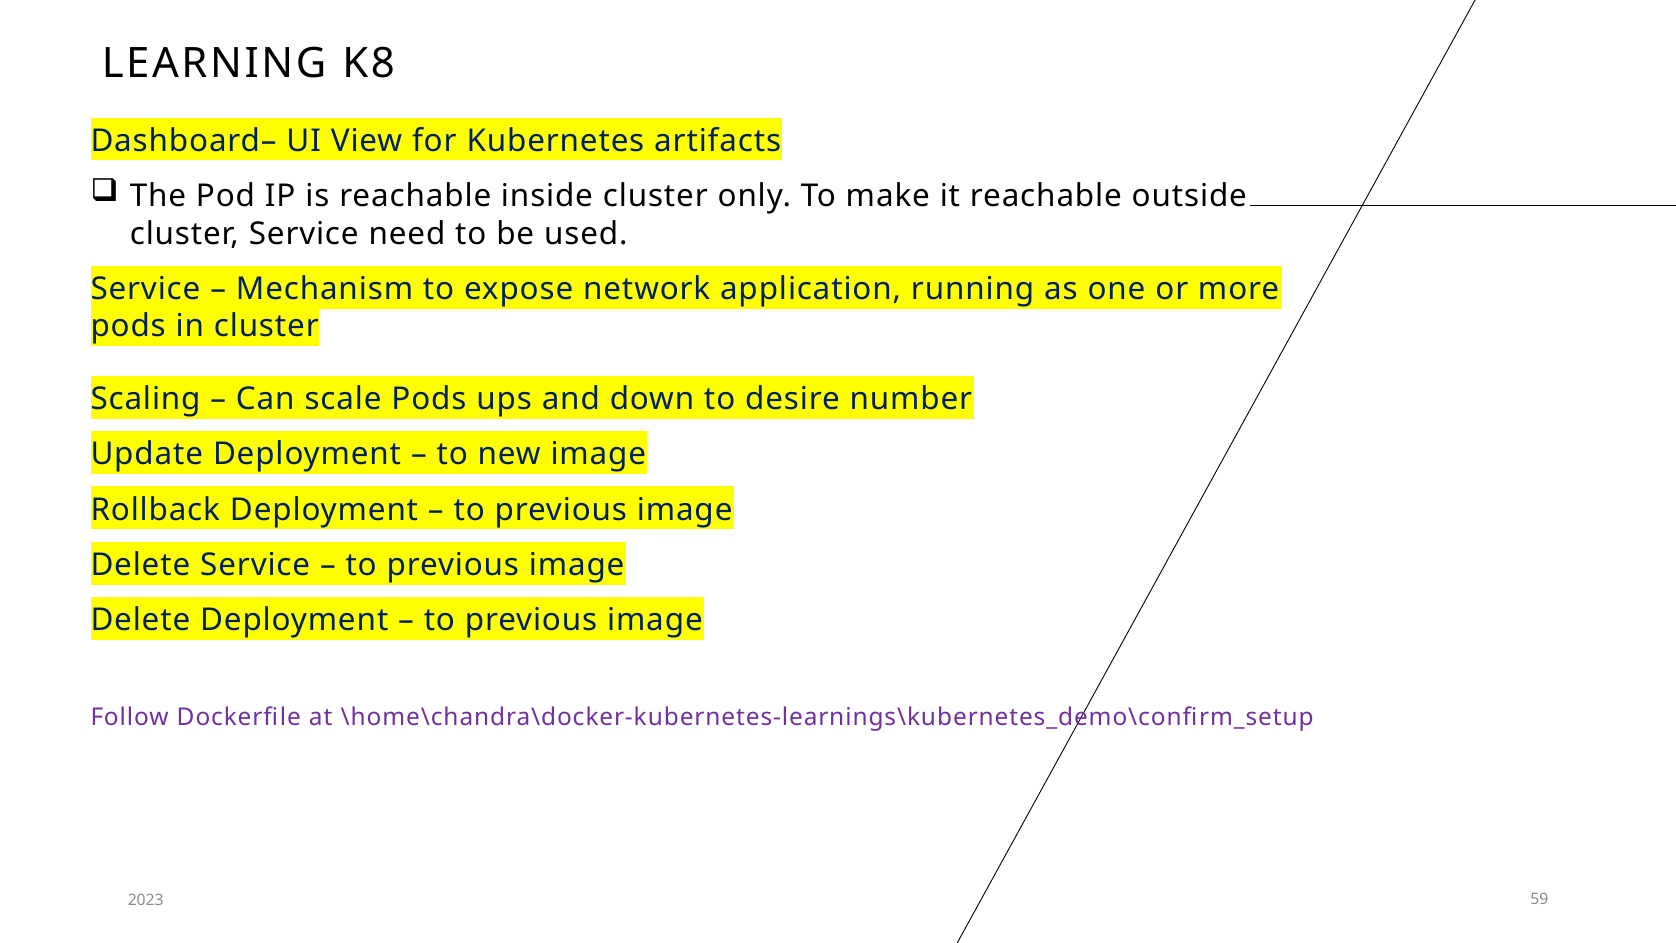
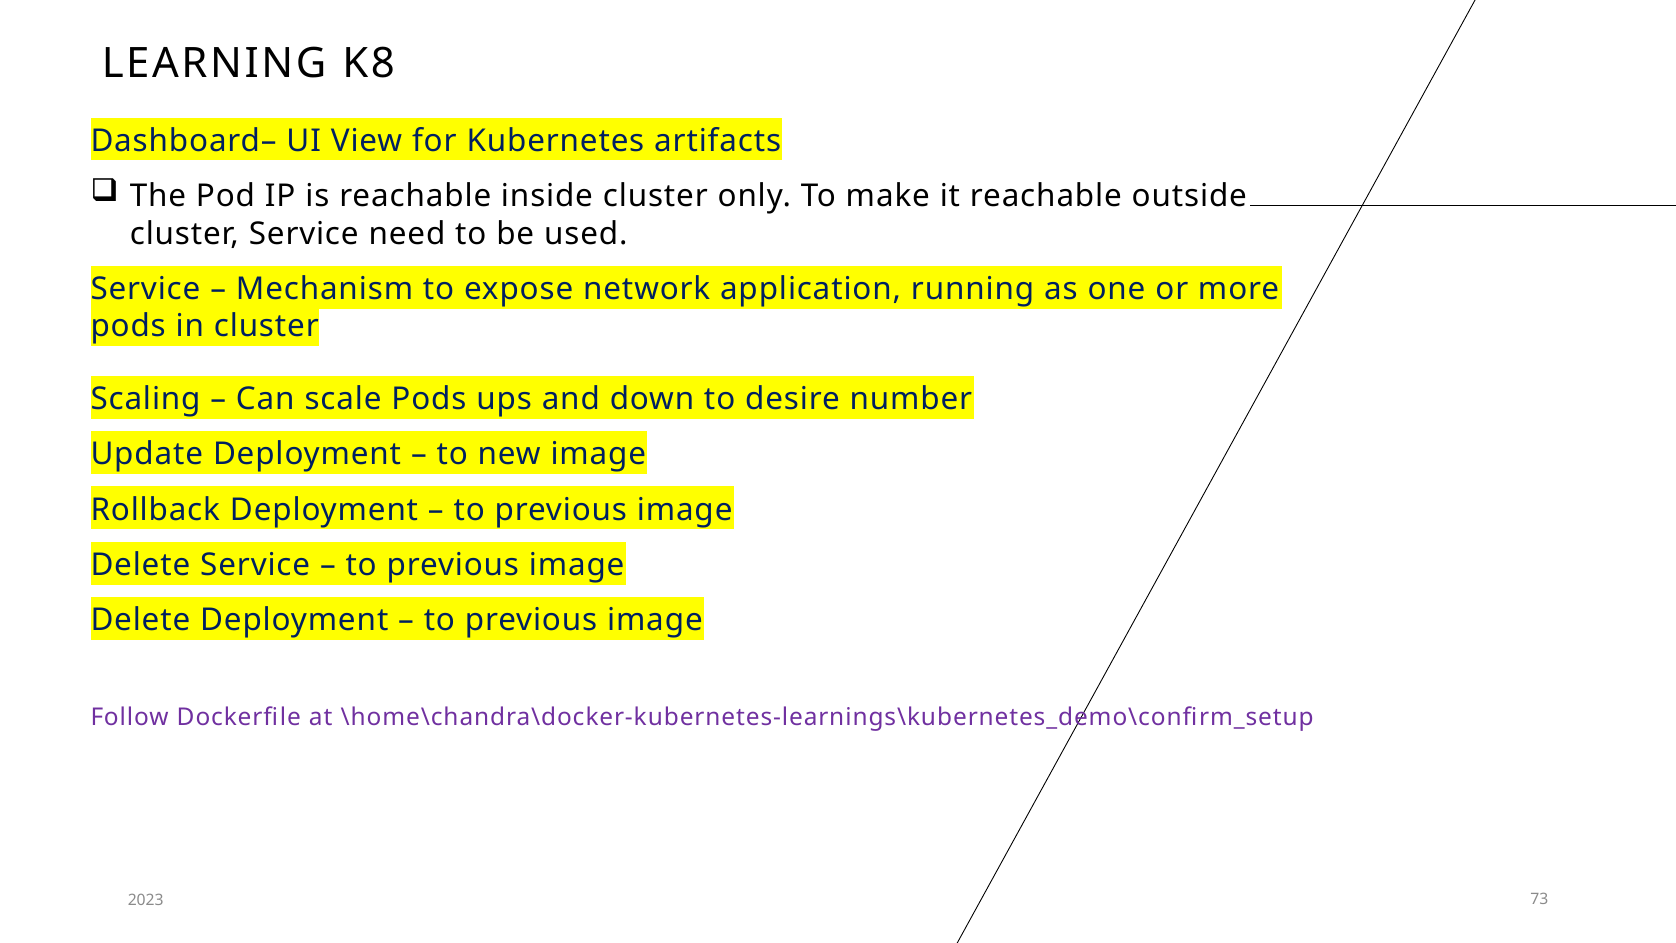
59: 59 -> 73
